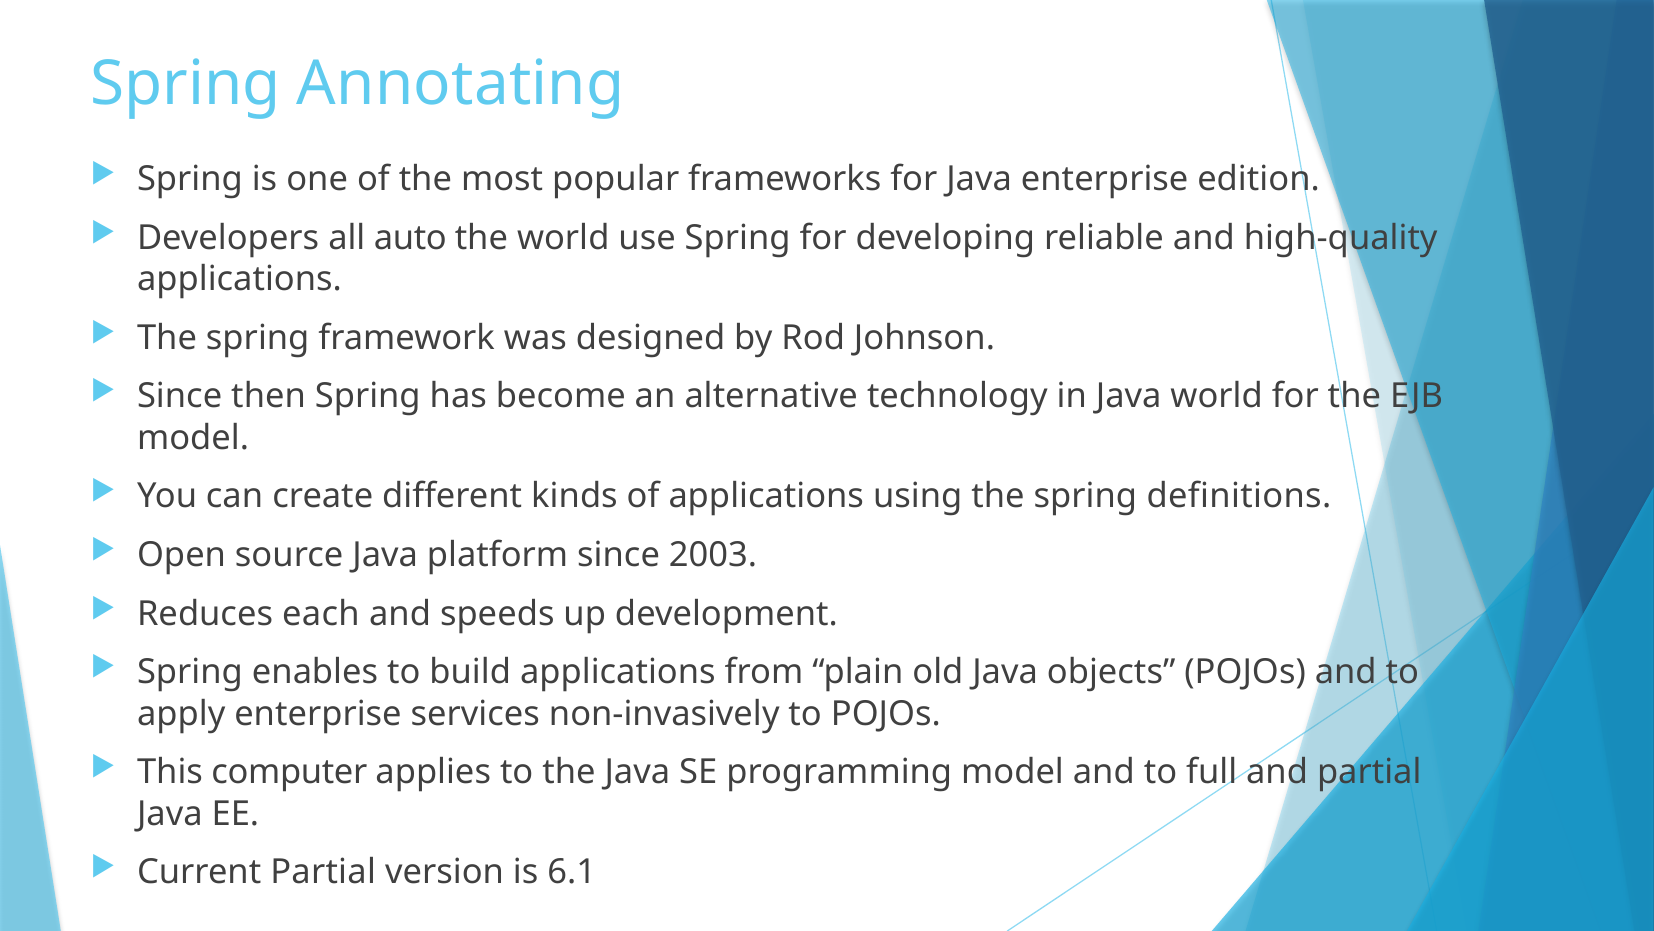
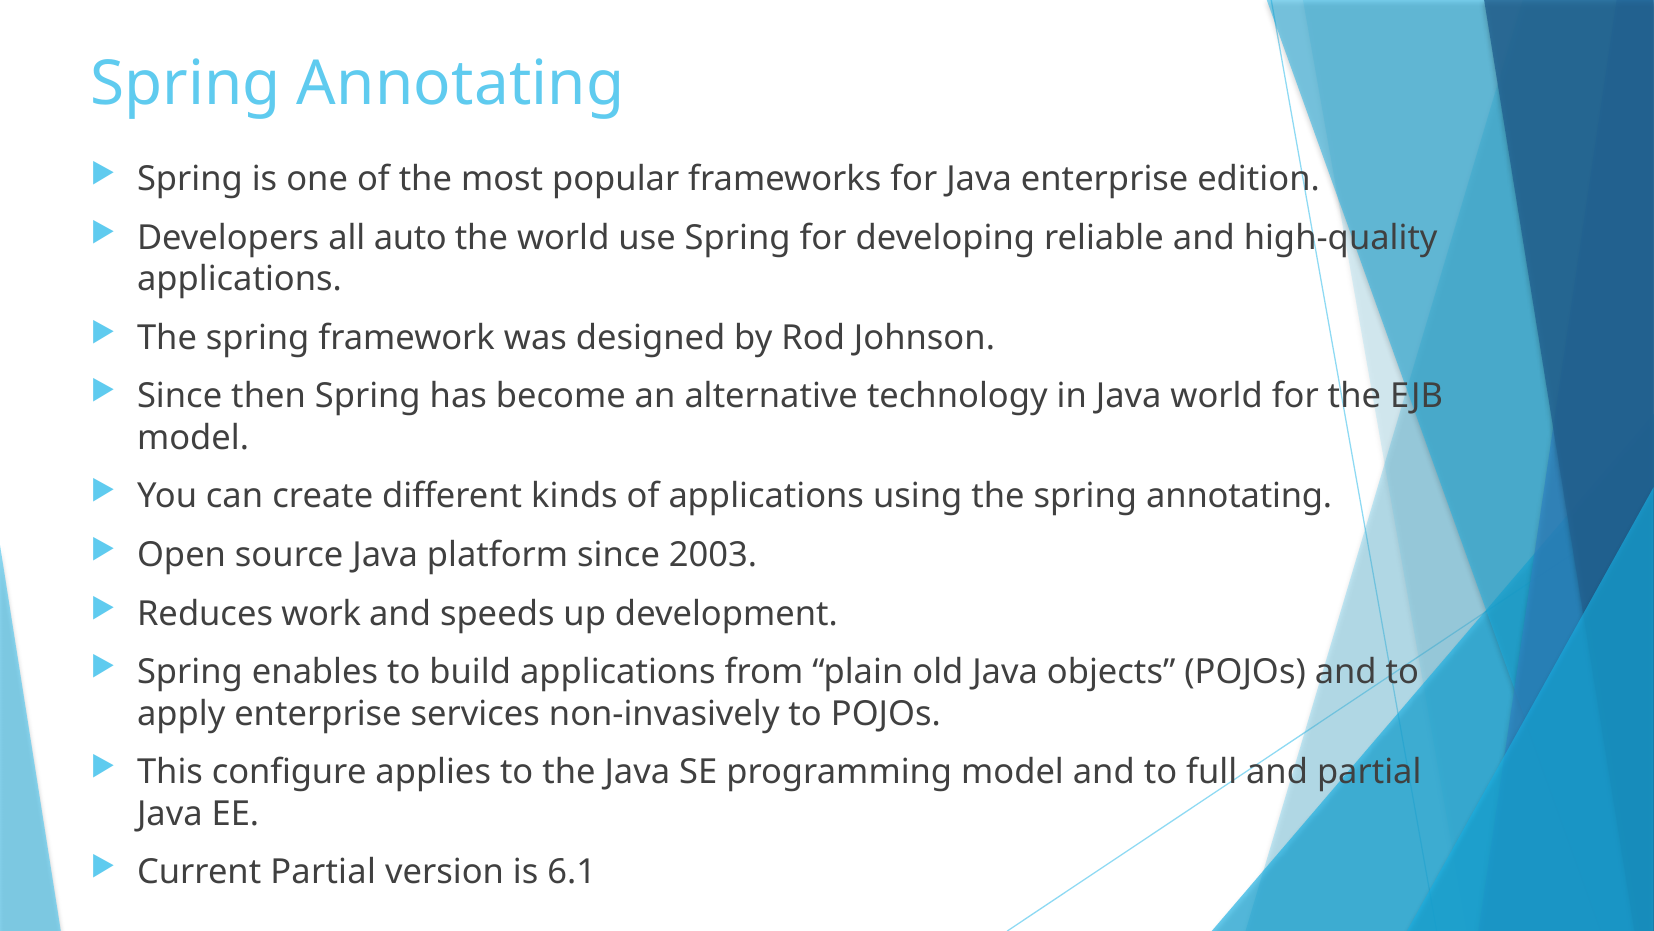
the spring definitions: definitions -> annotating
each: each -> work
computer: computer -> configure
